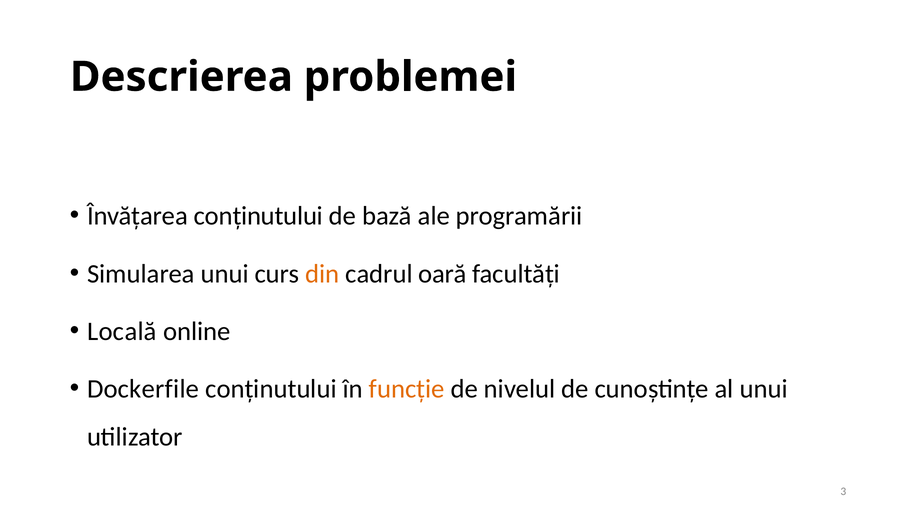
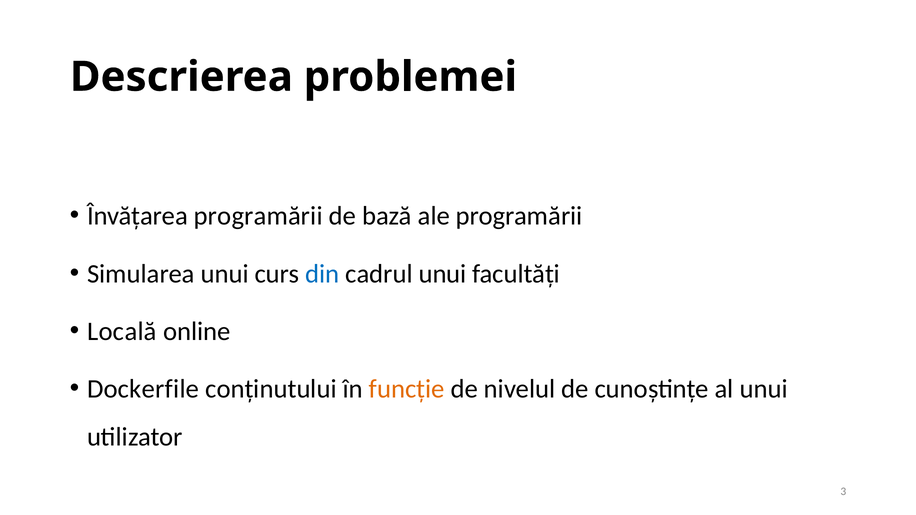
Învățarea conținutului: conținutului -> programării
din colour: orange -> blue
cadrul oară: oară -> unui
